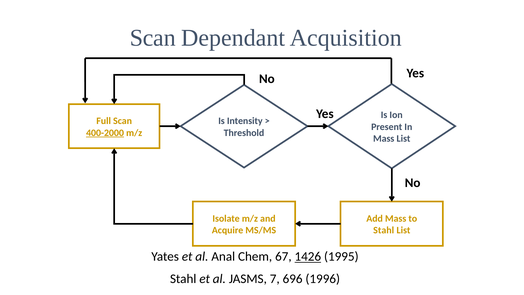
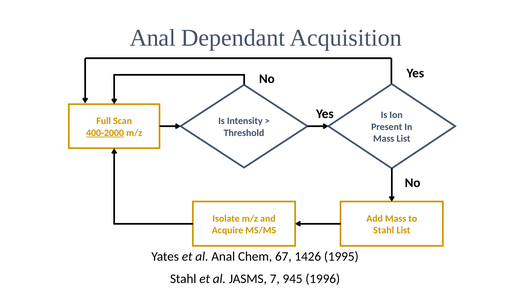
Scan at (153, 38): Scan -> Anal
1426 underline: present -> none
696: 696 -> 945
